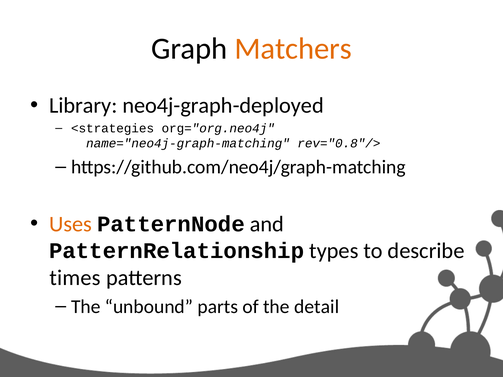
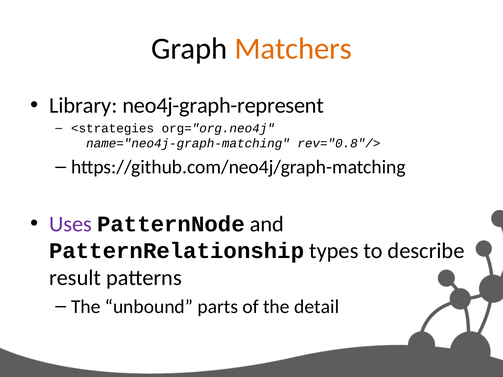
neo4j-graph-deployed: neo4j-graph-deployed -> neo4j-graph-represent
Uses colour: orange -> purple
times: times -> result
